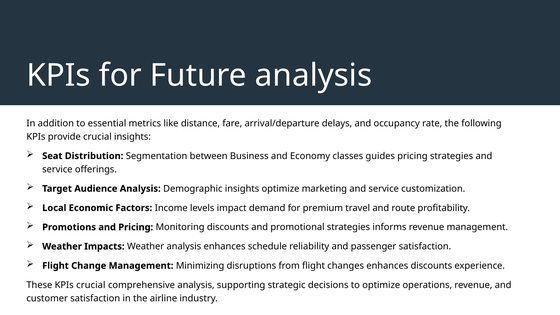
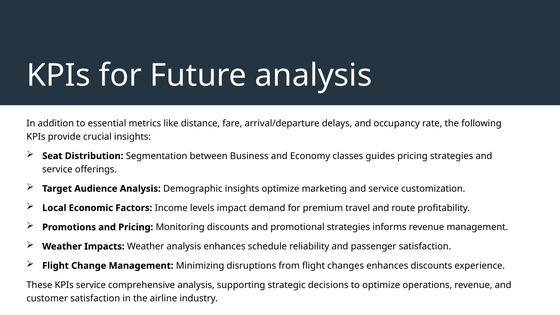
KPIs crucial: crucial -> service
